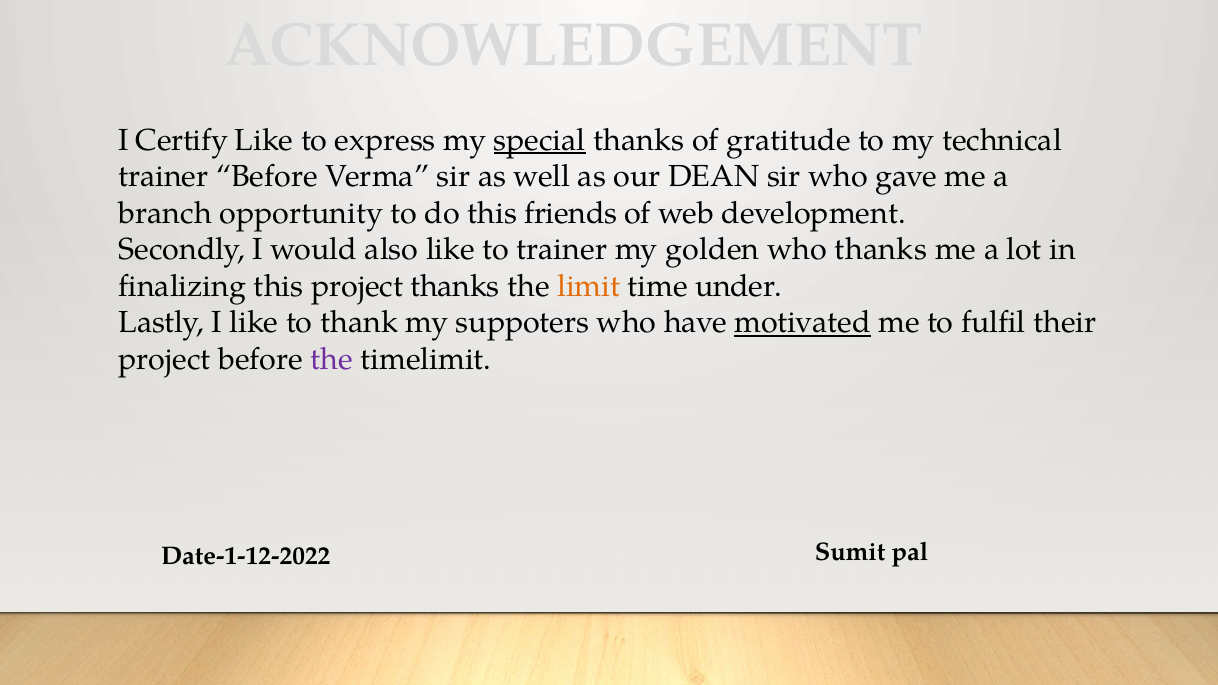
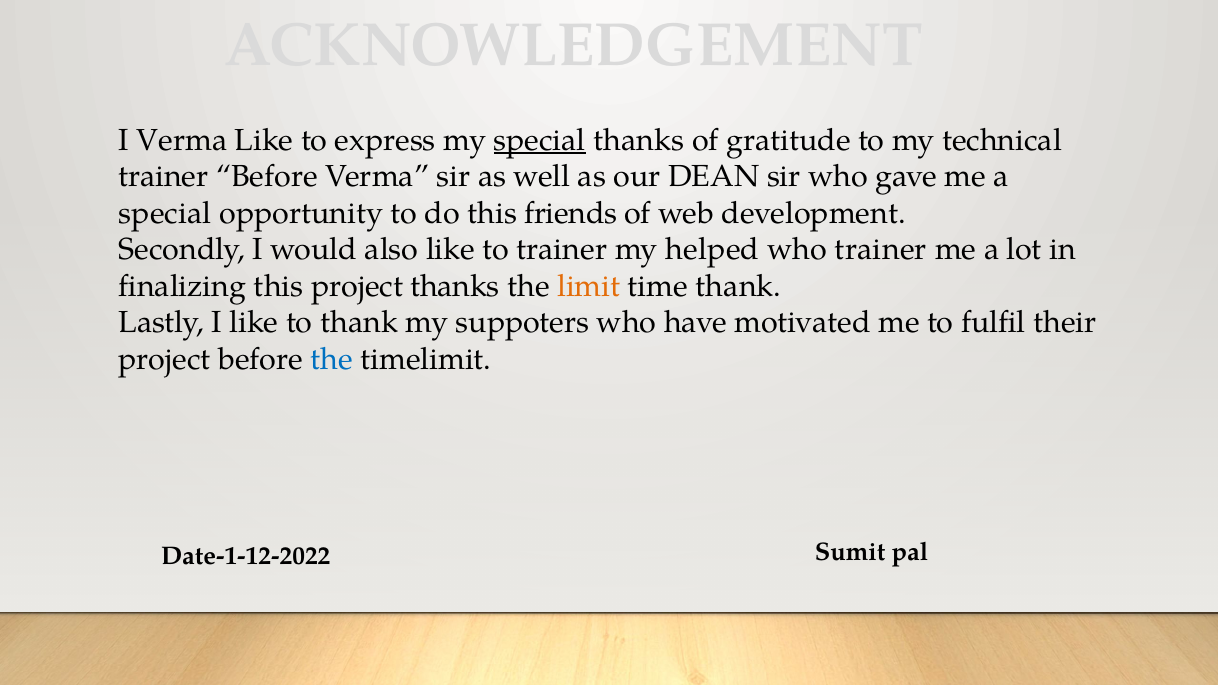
I Certify: Certify -> Verma
branch at (165, 213): branch -> special
golden: golden -> helped
who thanks: thanks -> trainer
time under: under -> thank
motivated underline: present -> none
the at (332, 359) colour: purple -> blue
